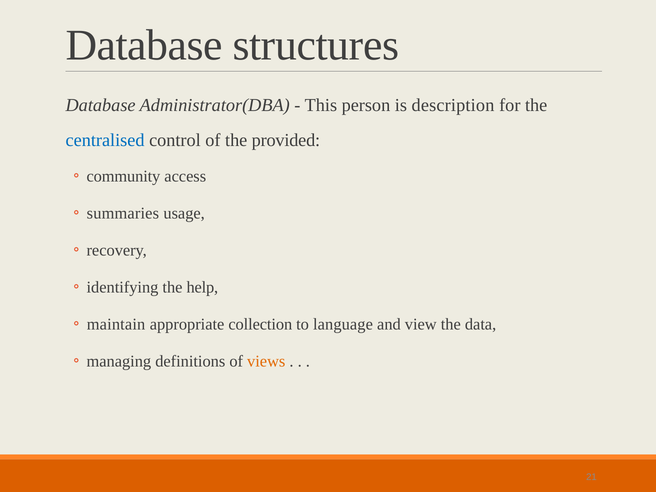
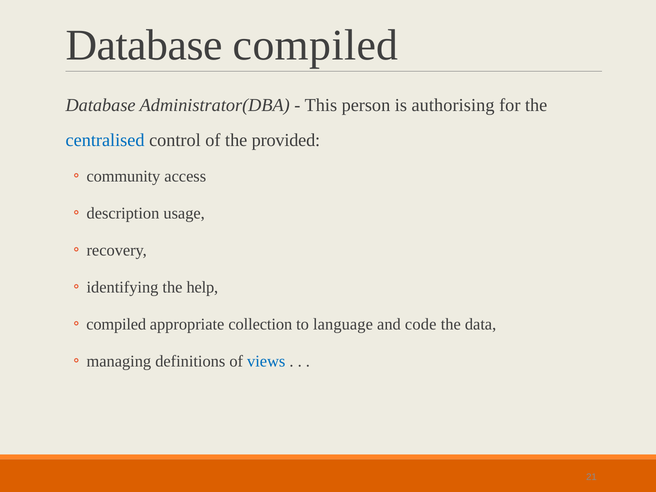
Database structures: structures -> compiled
description: description -> authorising
summaries: summaries -> description
maintain at (116, 324): maintain -> compiled
view: view -> code
views colour: orange -> blue
